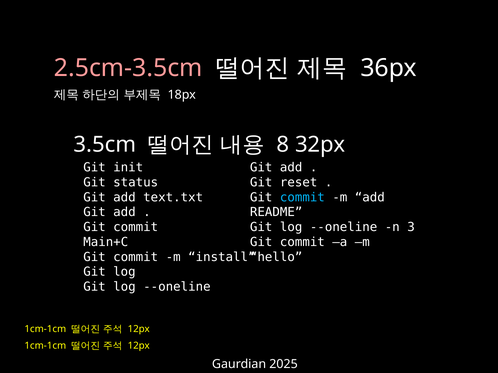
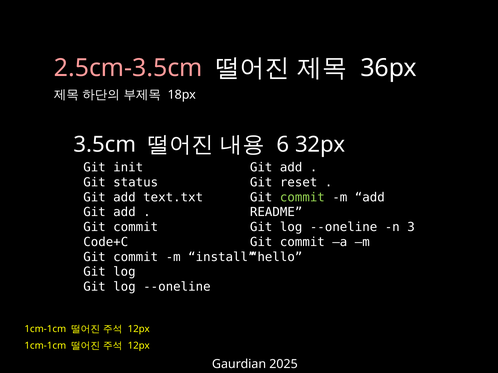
8: 8 -> 6
commit at (302, 198) colour: light blue -> light green
Main+C: Main+C -> Code+C
